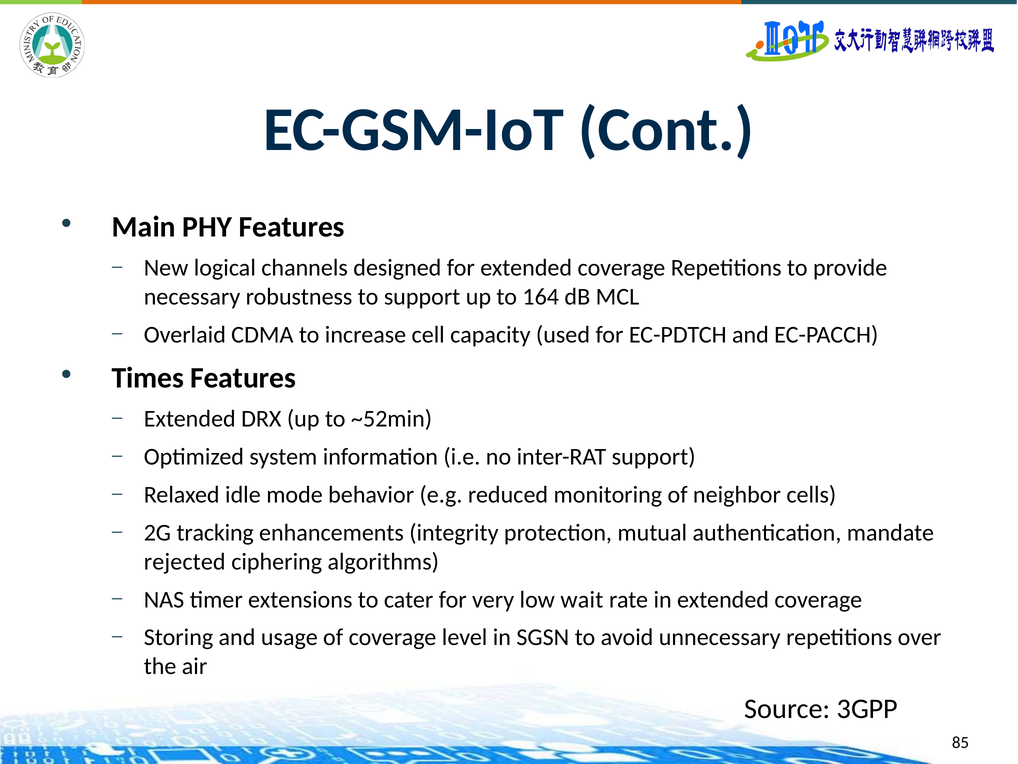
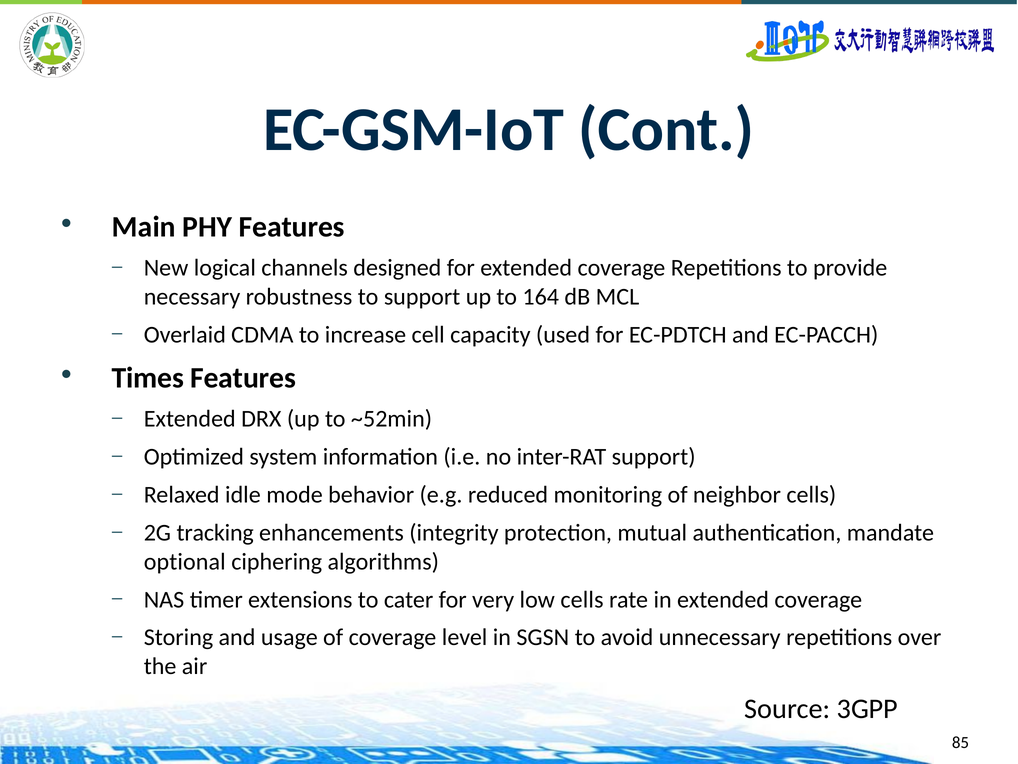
rejected: rejected -> optional
low wait: wait -> cells
